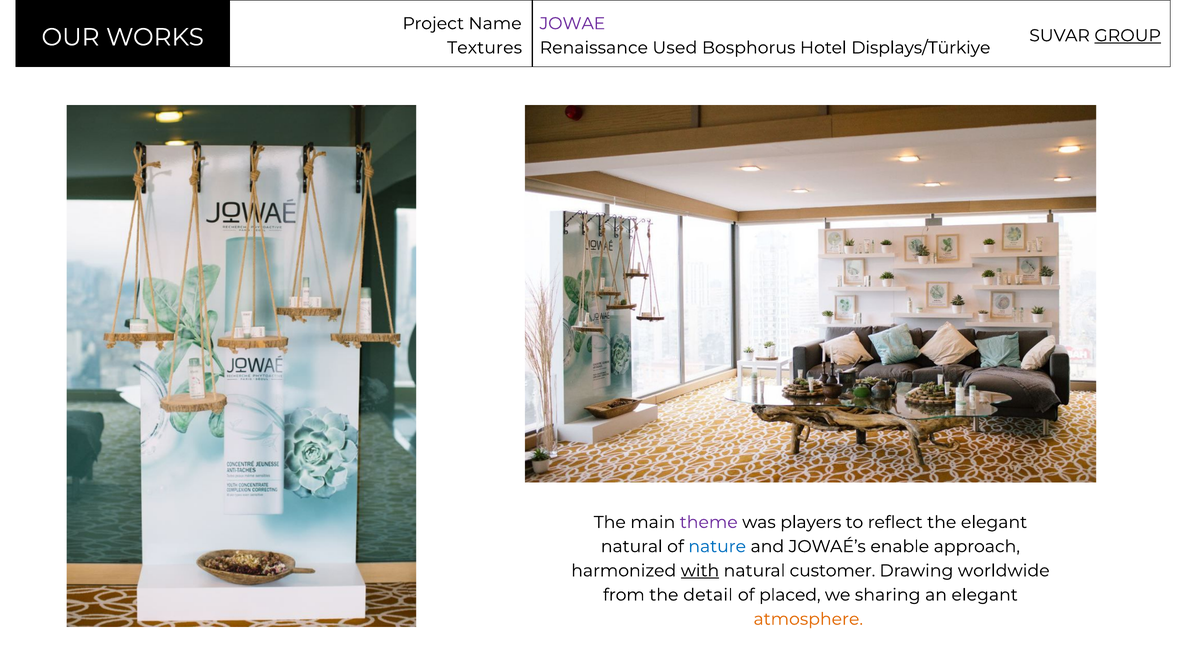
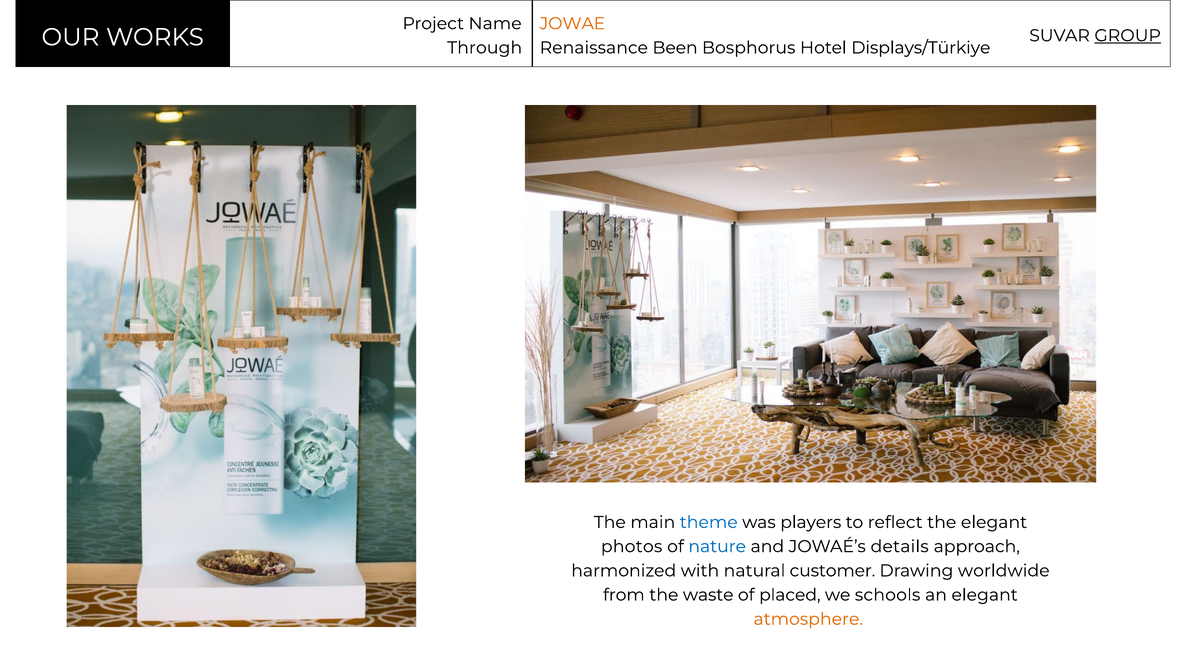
JOWAE colour: purple -> orange
Textures: Textures -> Through
Used: Used -> Been
theme colour: purple -> blue
natural at (632, 547): natural -> photos
enable: enable -> details
with underline: present -> none
detail: detail -> waste
sharing: sharing -> schools
